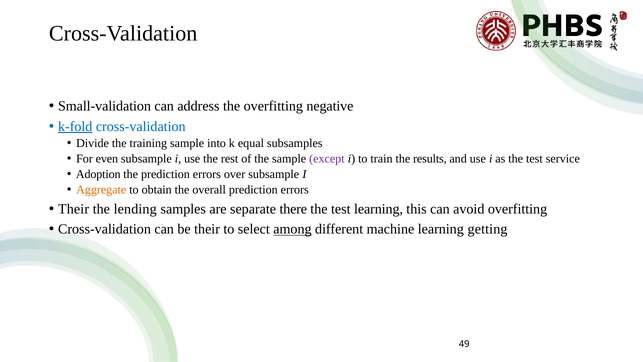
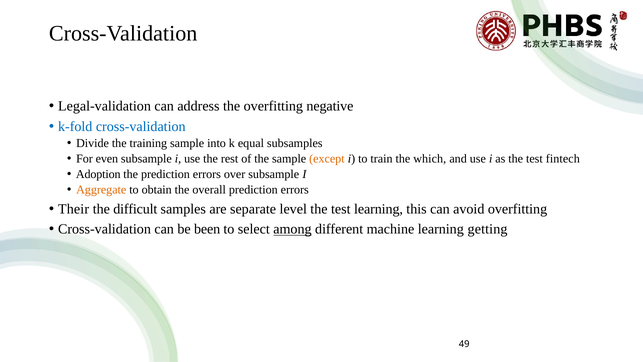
Small-validation: Small-validation -> Legal-validation
k-fold underline: present -> none
except colour: purple -> orange
results: results -> which
service: service -> fintech
lending: lending -> difficult
there: there -> level
be their: their -> been
